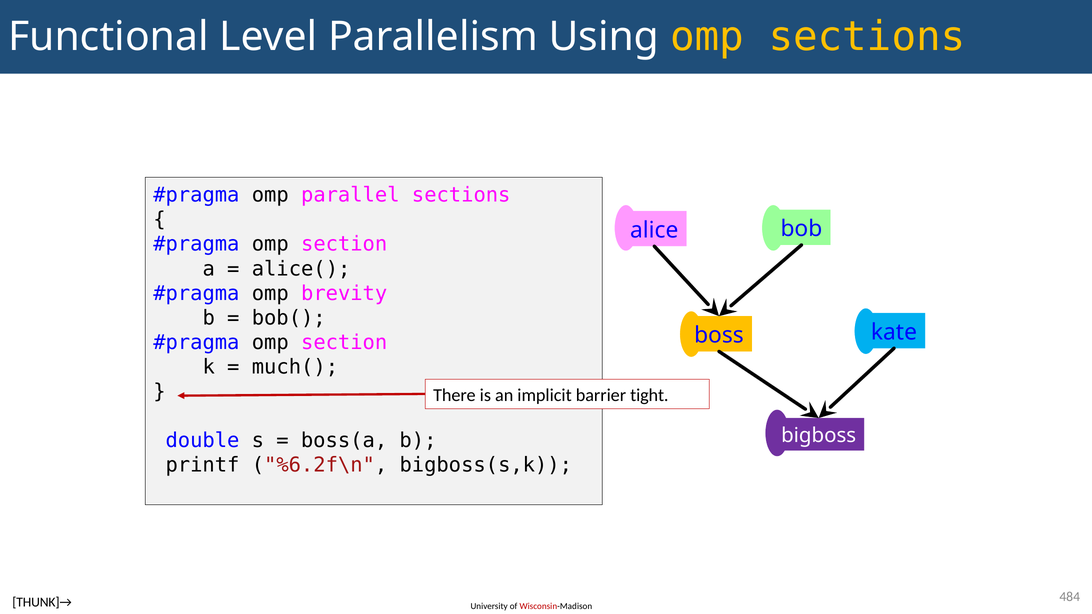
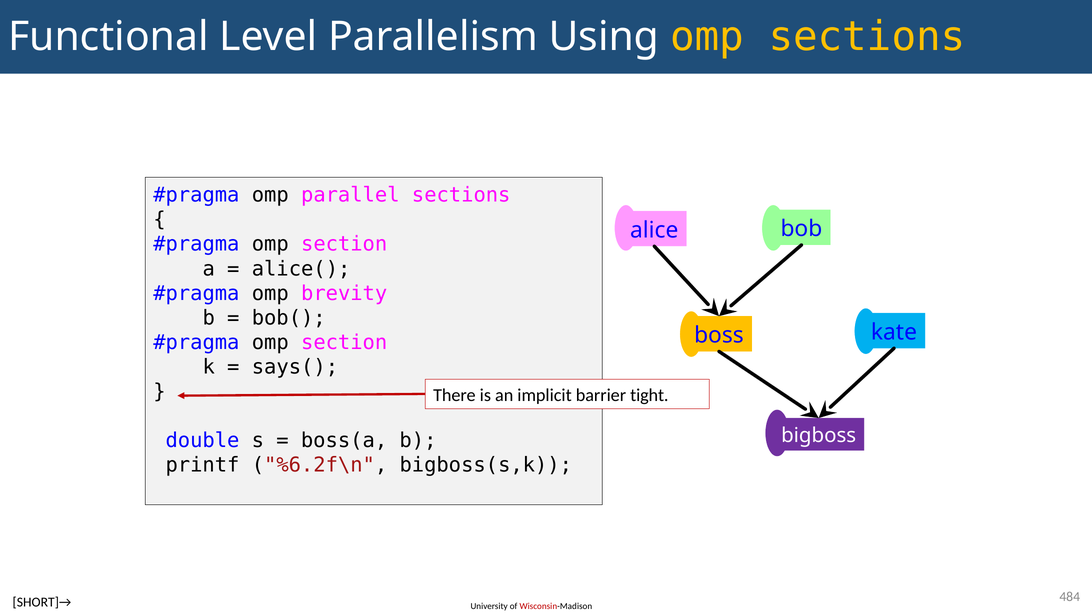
much(: much( -> says(
THUNK]→: THUNK]→ -> SHORT]→
